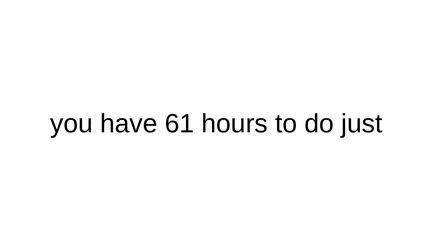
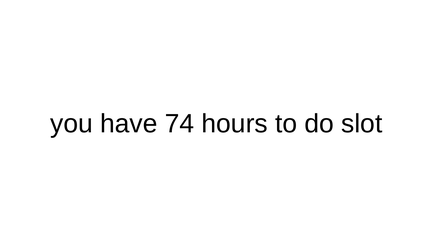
61: 61 -> 74
just: just -> slot
